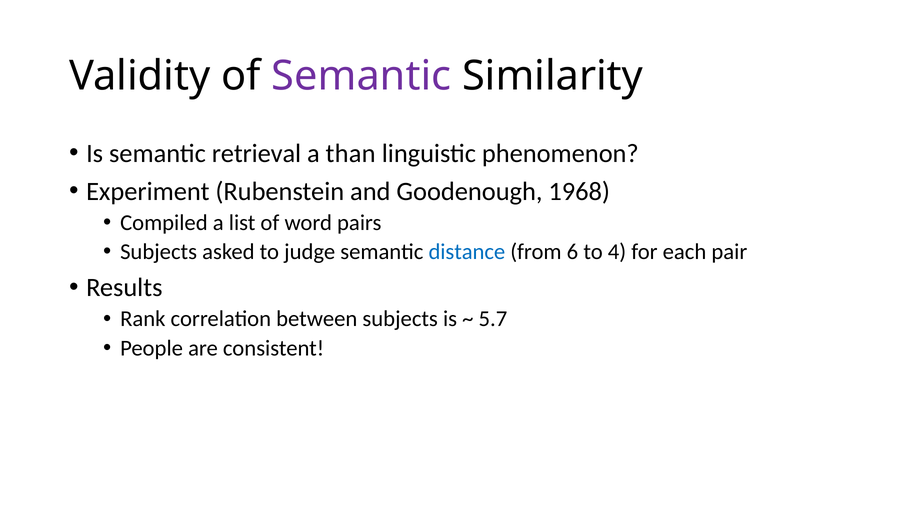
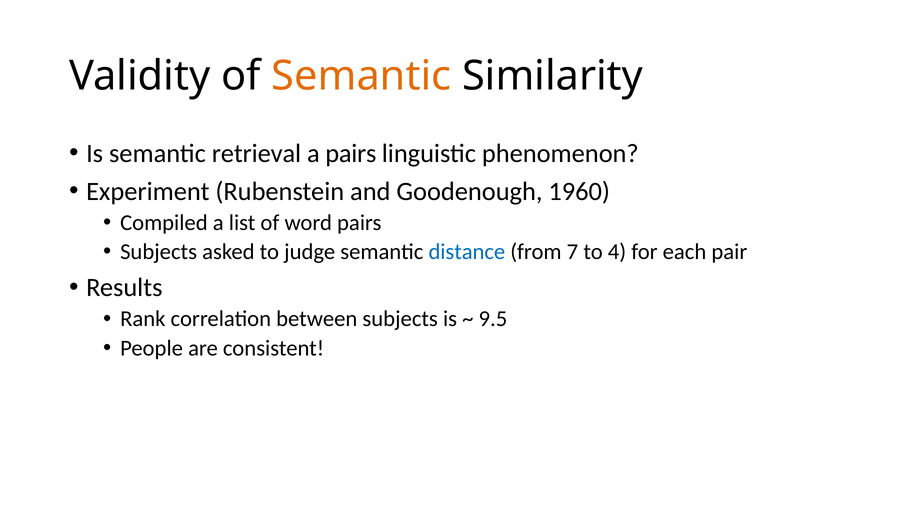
Semantic at (361, 76) colour: purple -> orange
a than: than -> pairs
1968: 1968 -> 1960
6: 6 -> 7
5.7: 5.7 -> 9.5
